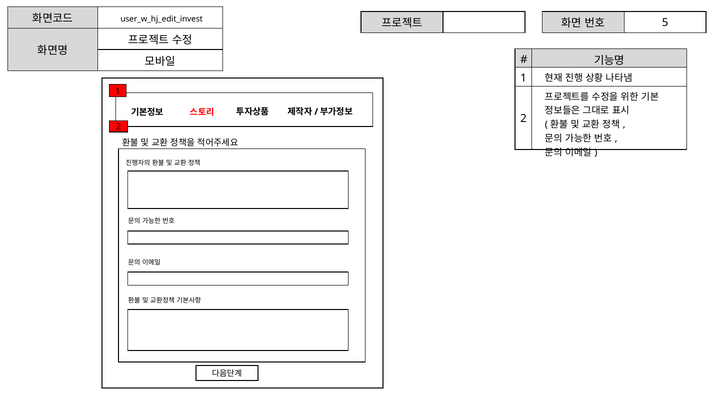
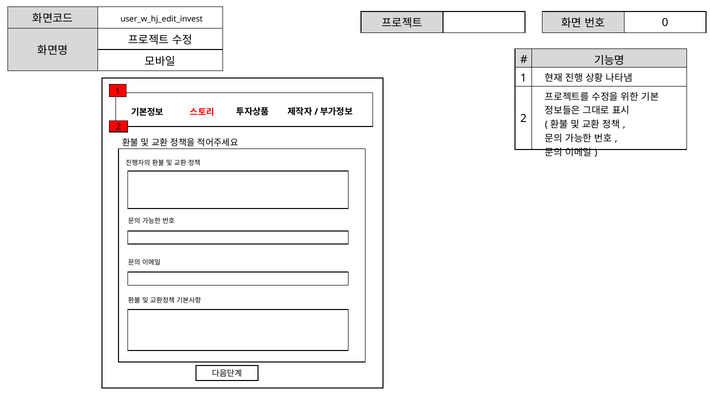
5: 5 -> 0
